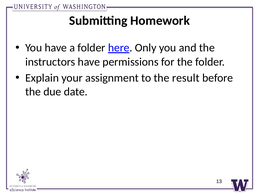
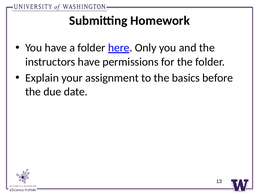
result: result -> basics
